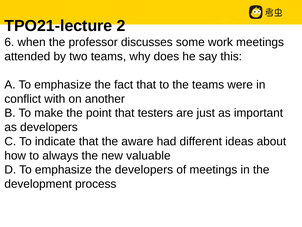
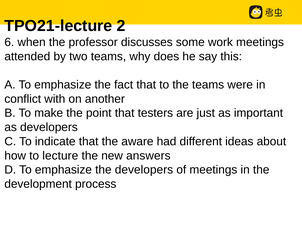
always: always -> lecture
valuable: valuable -> answers
